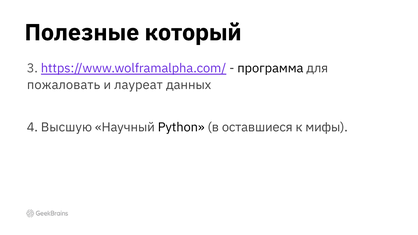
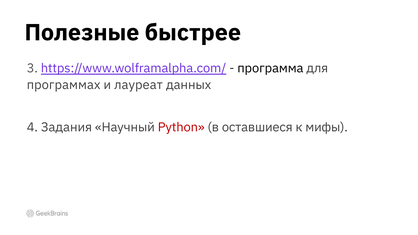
который: который -> быстрее
пожаловать: пожаловать -> программах
Высшую: Высшую -> Задания
Python colour: black -> red
